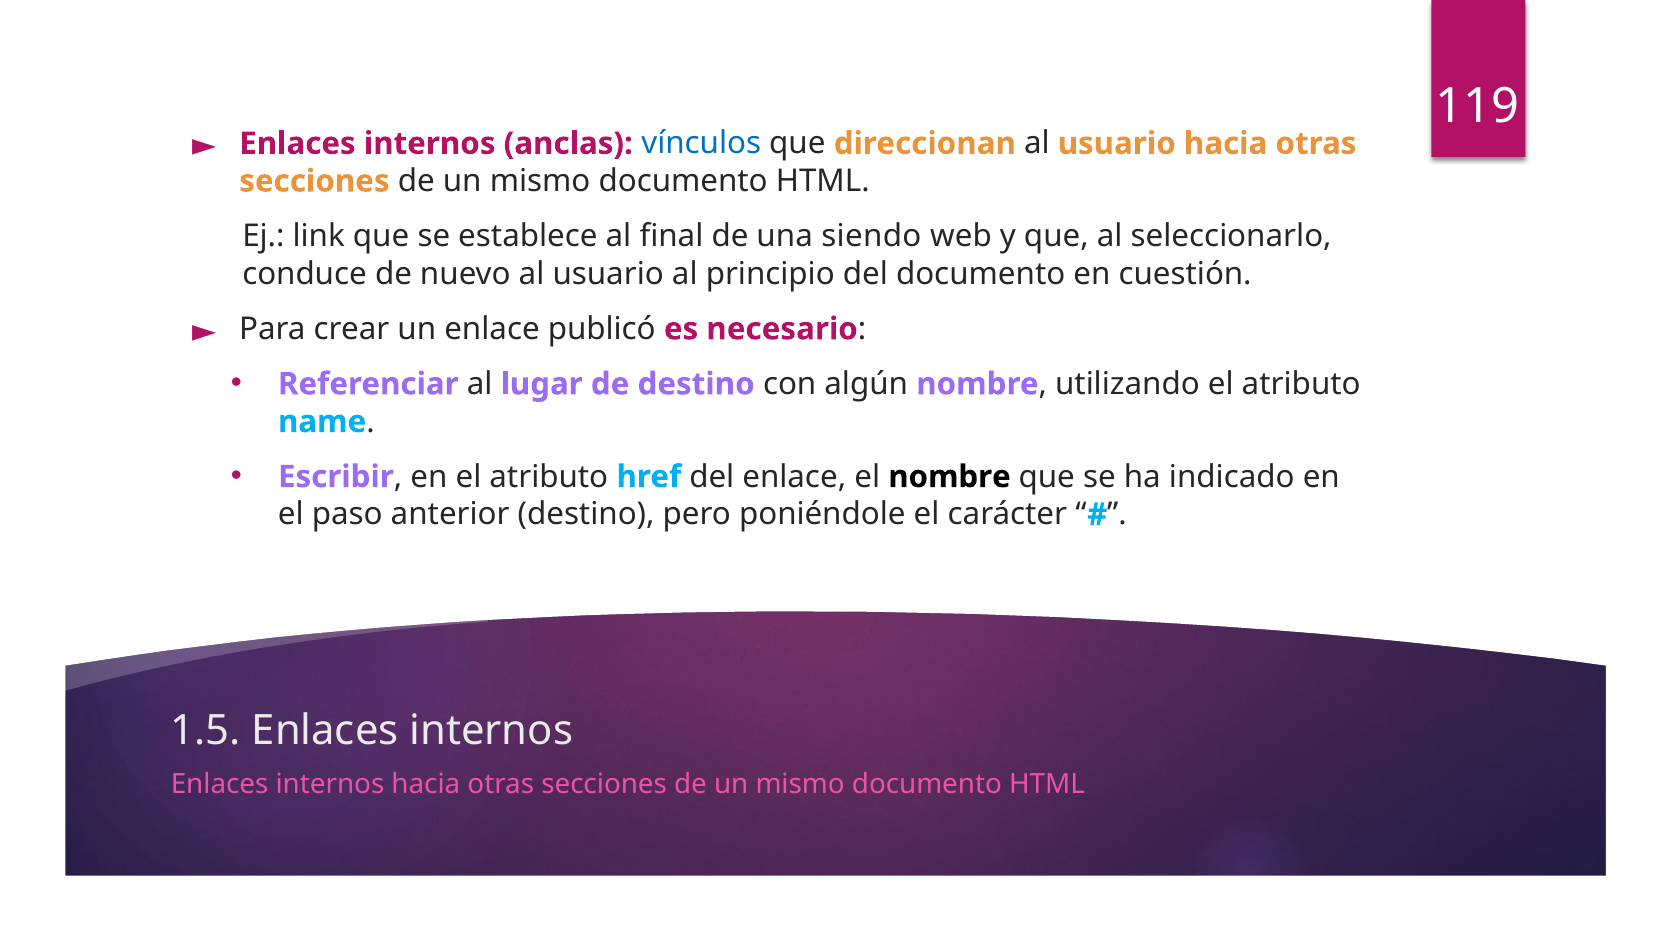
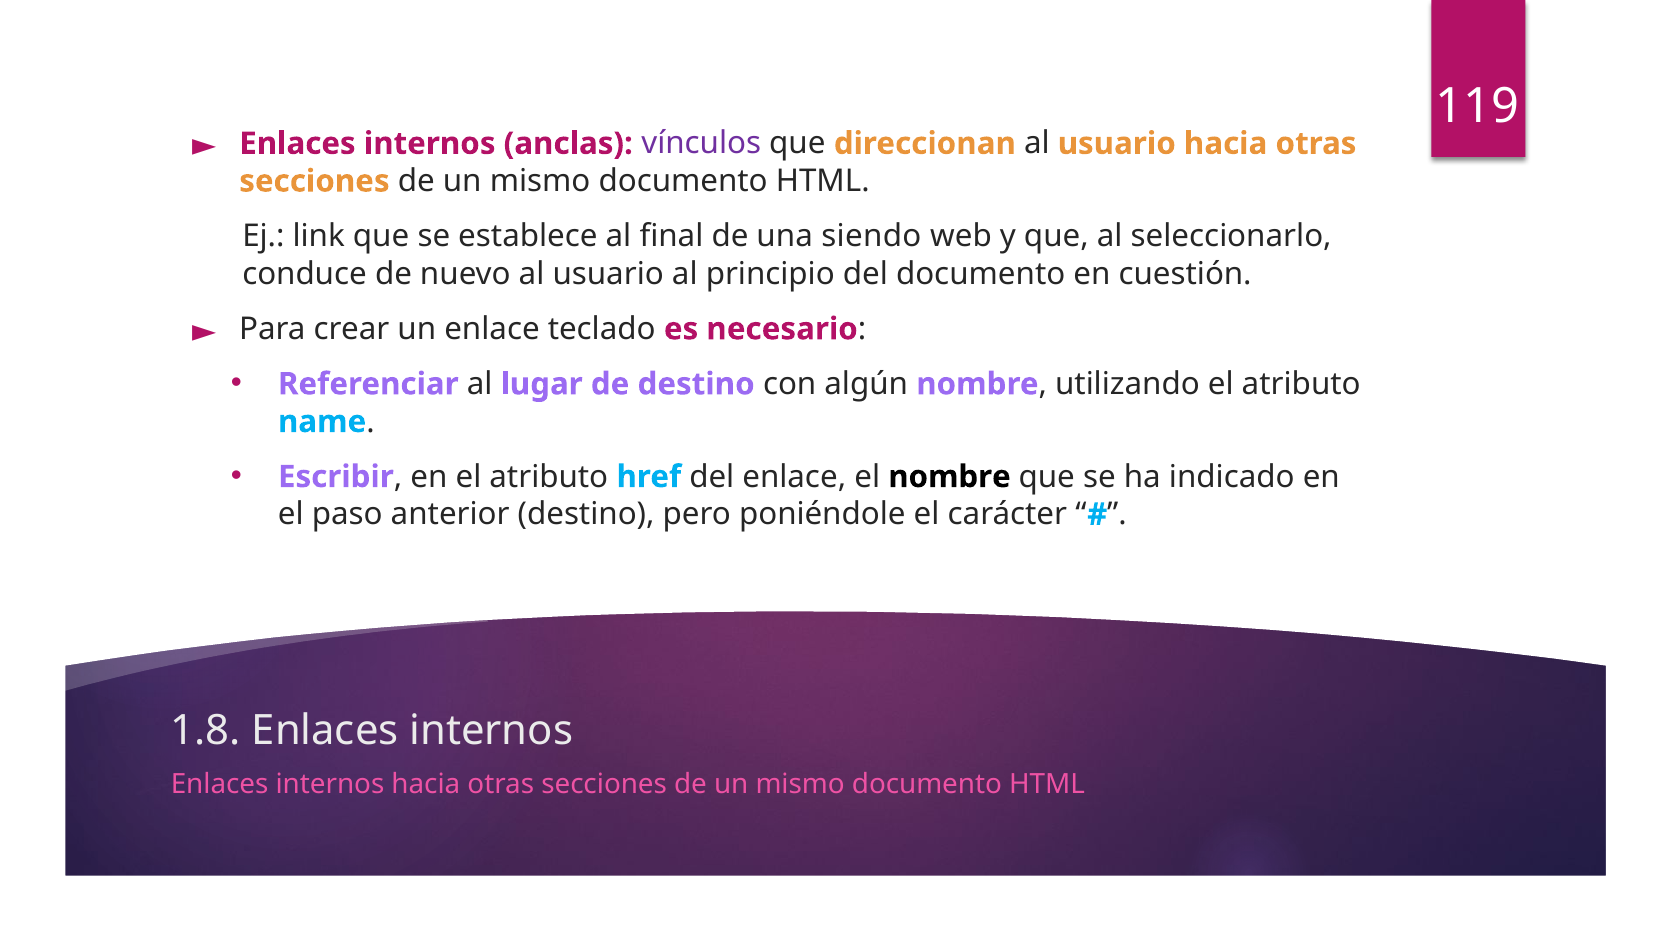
vínculos colour: blue -> purple
publicó: publicó -> teclado
1.5: 1.5 -> 1.8
